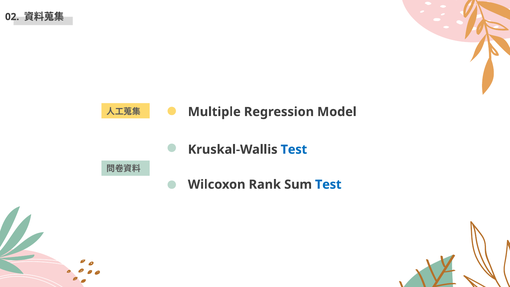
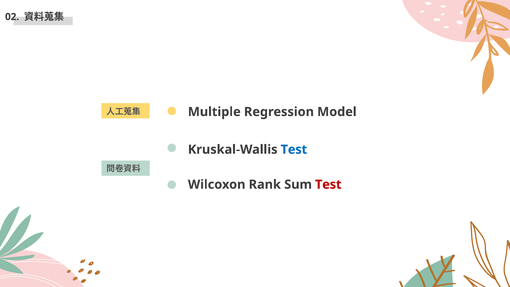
Test at (328, 184) colour: blue -> red
